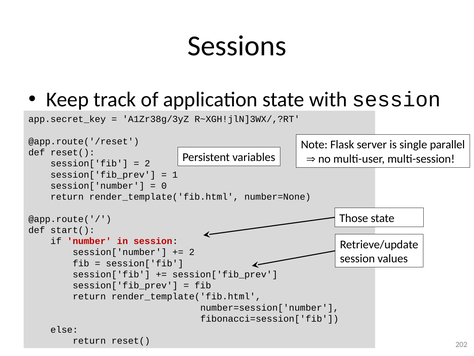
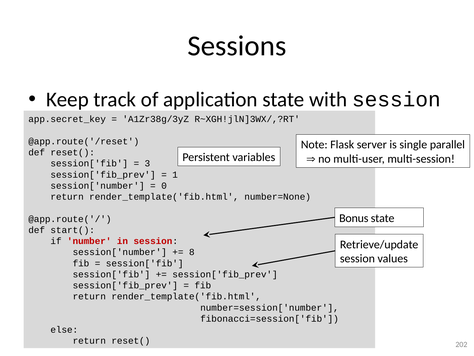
2 at (147, 163): 2 -> 3
Those: Those -> Bonus
2 at (192, 252): 2 -> 8
